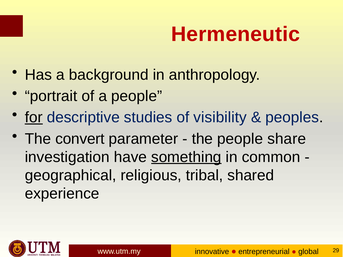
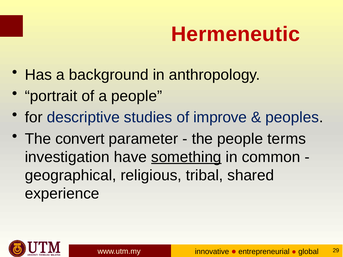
for underline: present -> none
visibility: visibility -> improve
share: share -> terms
